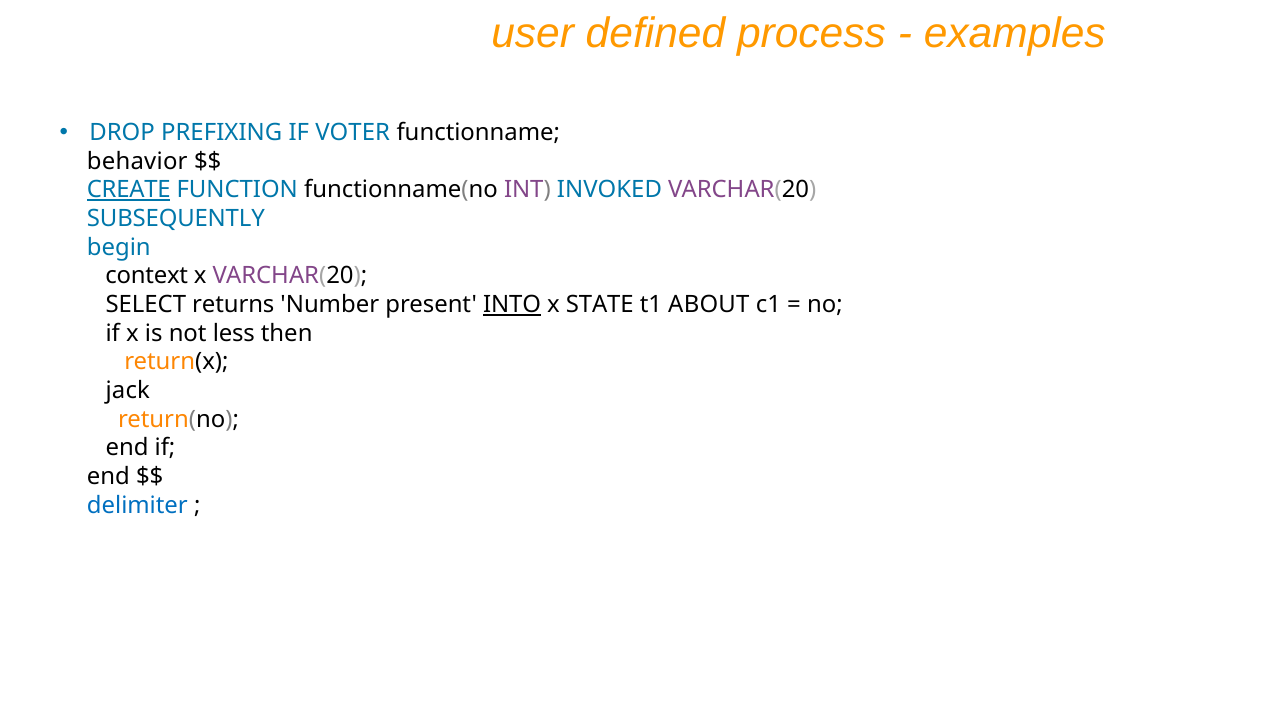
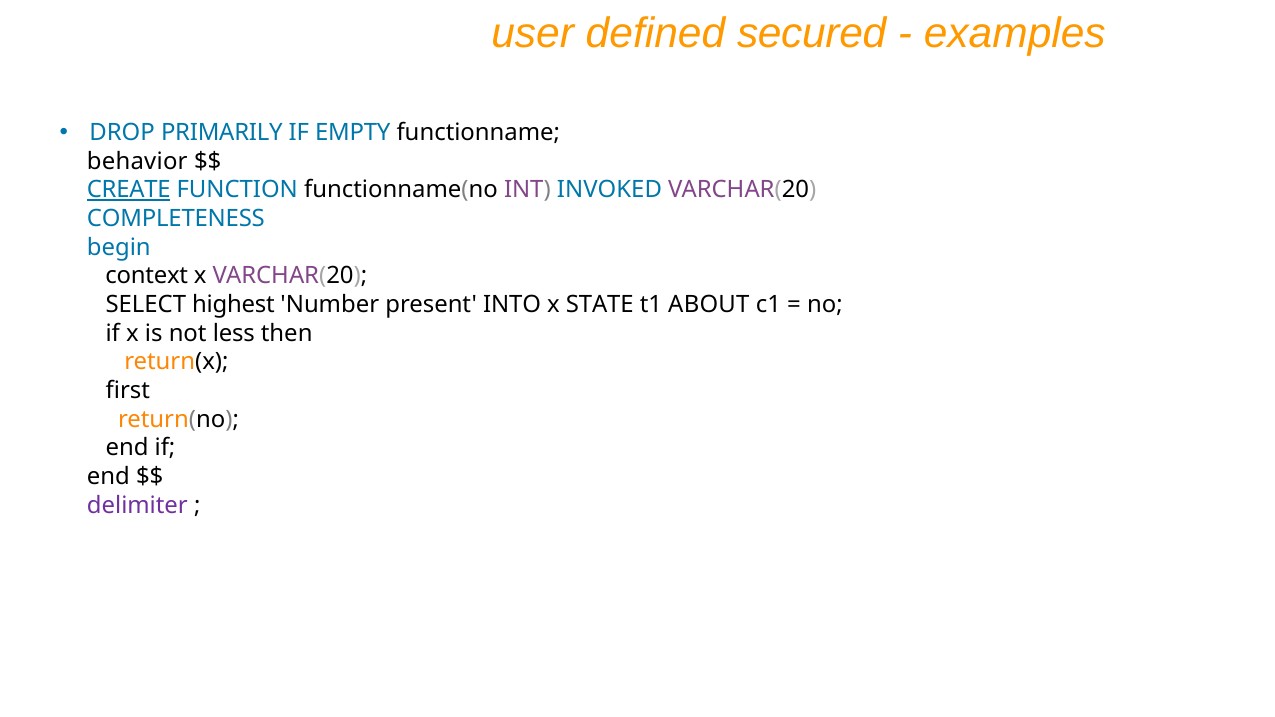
process: process -> secured
PREFIXING: PREFIXING -> PRIMARILY
VOTER: VOTER -> EMPTY
SUBSEQUENTLY: SUBSEQUENTLY -> COMPLETENESS
returns: returns -> highest
INTO underline: present -> none
jack: jack -> first
delimiter colour: blue -> purple
